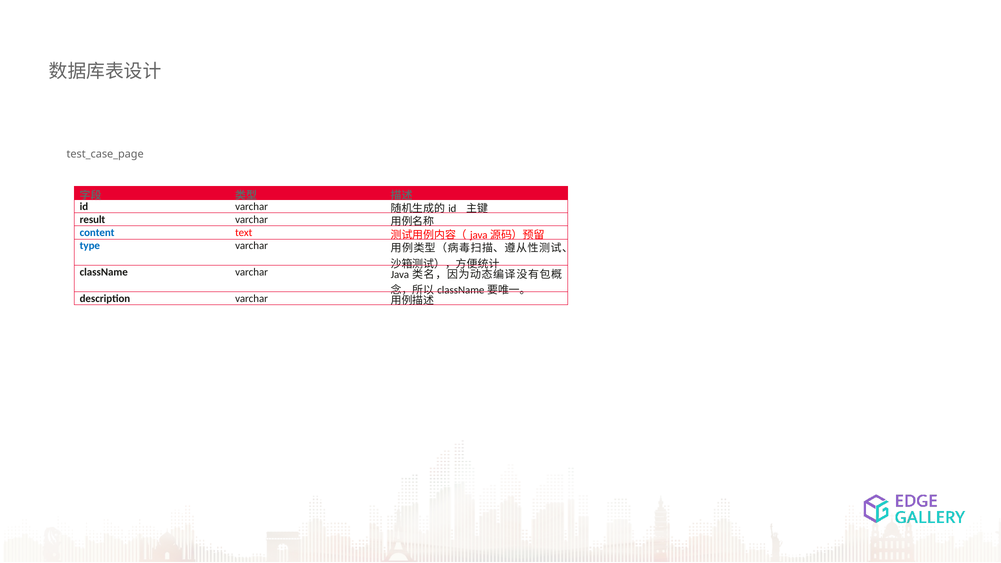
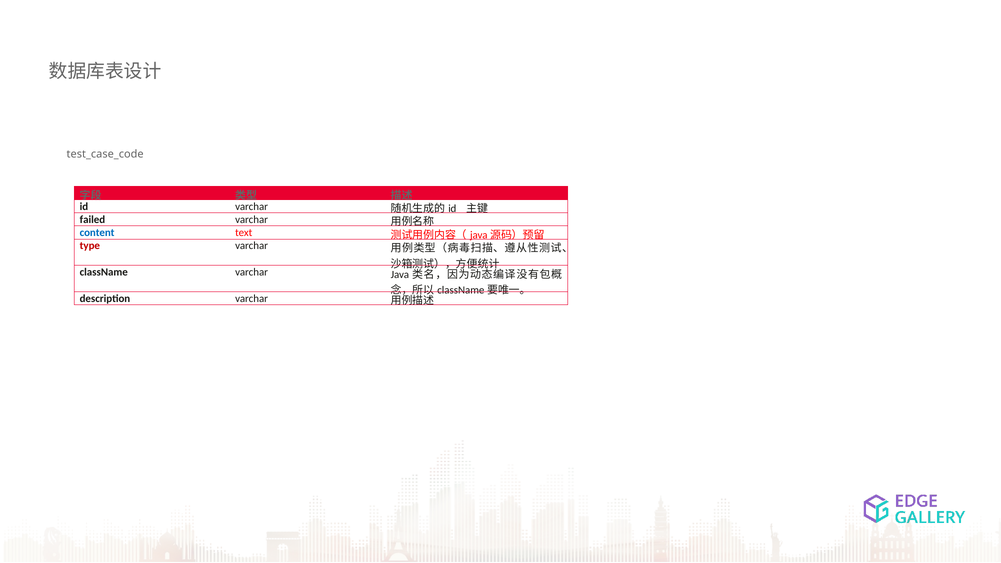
test_case_page: test_case_page -> test_case_code
result: result -> failed
type colour: blue -> red
